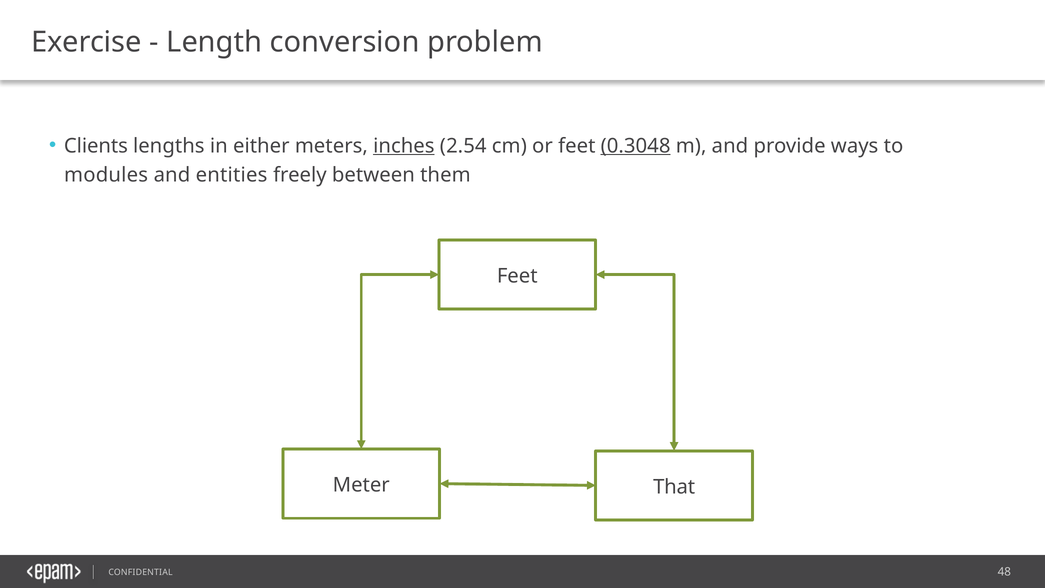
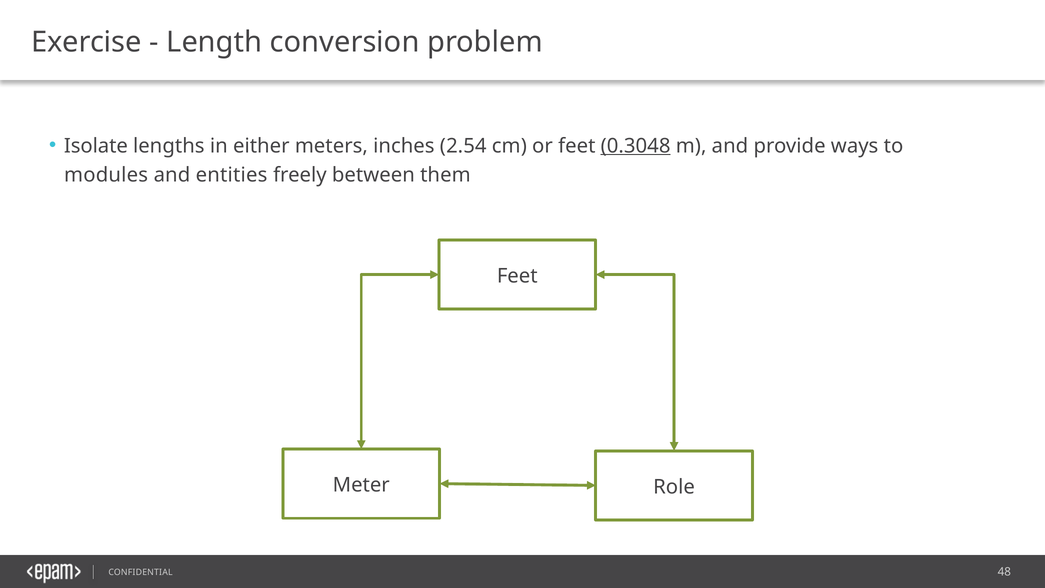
Clients: Clients -> Isolate
inches underline: present -> none
That: That -> Role
